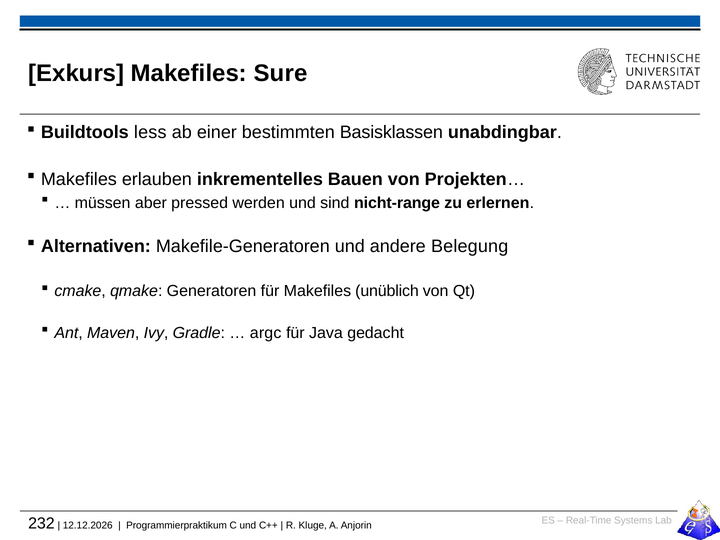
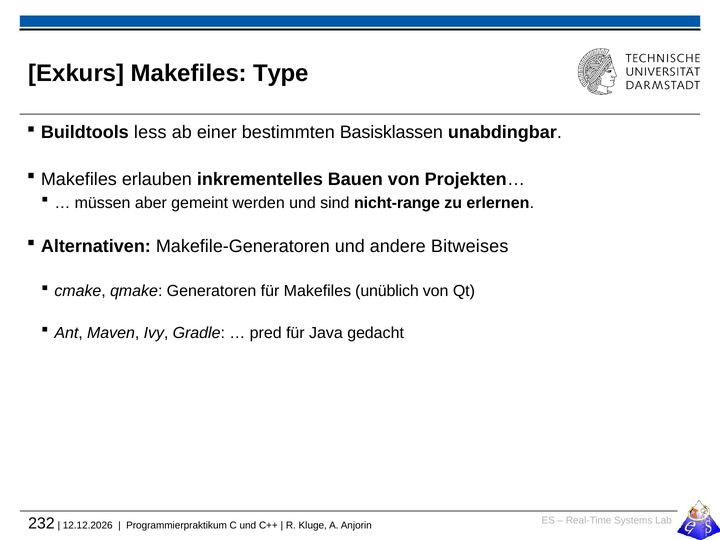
Sure: Sure -> Type
pressed: pressed -> gemeint
Belegung: Belegung -> Bitweises
argc: argc -> pred
